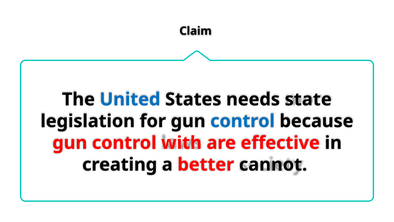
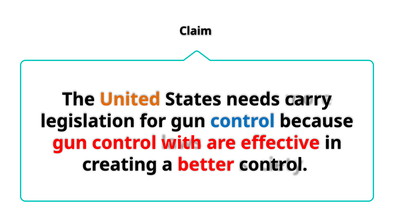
United colour: blue -> orange
state: state -> carry
better cannot: cannot -> control
